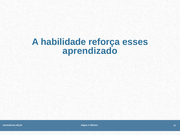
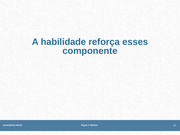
aprendizado: aprendizado -> componente
